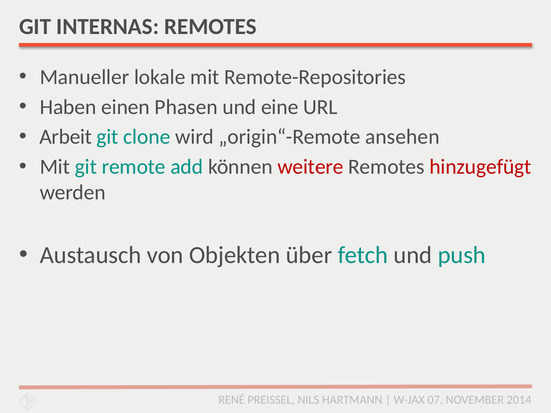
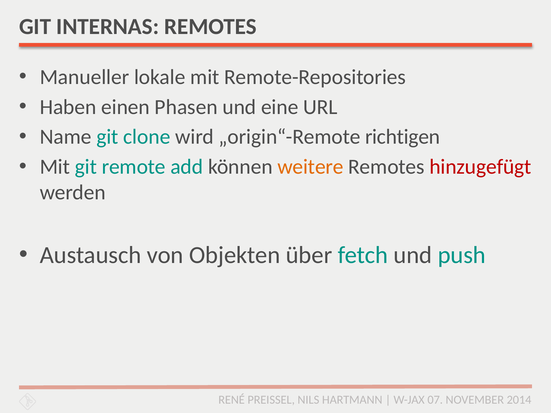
Arbeit: Arbeit -> Name
ansehen: ansehen -> richtigen
weitere colour: red -> orange
